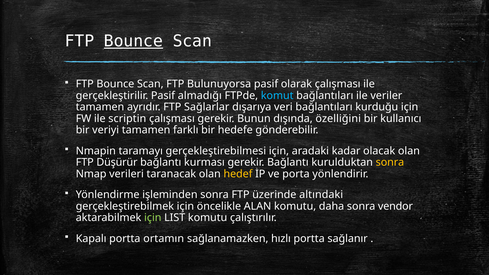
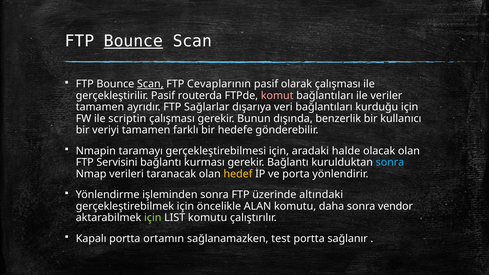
Scan at (150, 84) underline: none -> present
Bulunuyorsa: Bulunuyorsa -> Cevaplarının
almadığı: almadığı -> routerda
komut colour: light blue -> pink
özelliğini: özelliğini -> benzerlik
kadar: kadar -> halde
Düşürür: Düşürür -> Servisini
sonra at (390, 162) colour: yellow -> light blue
hızlı: hızlı -> test
